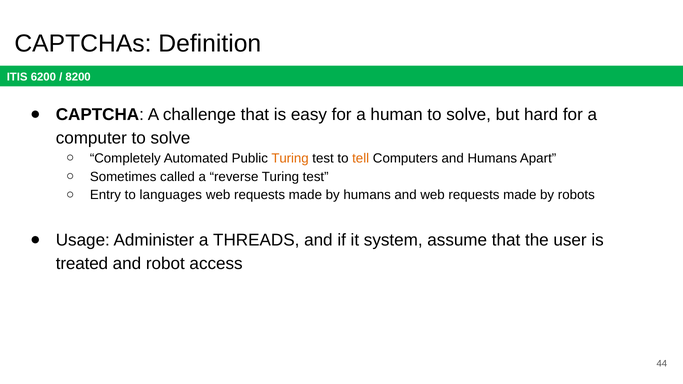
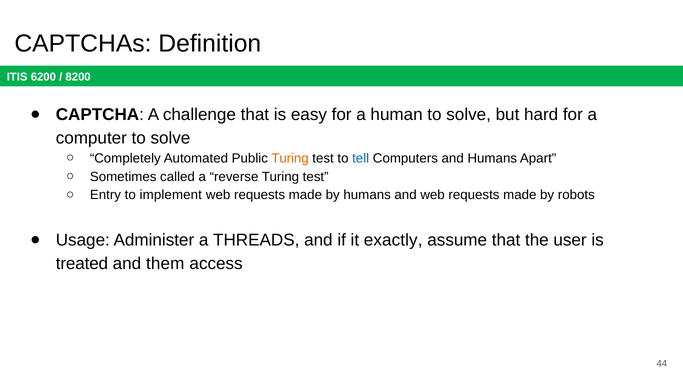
tell colour: orange -> blue
languages: languages -> implement
system: system -> exactly
robot: robot -> them
